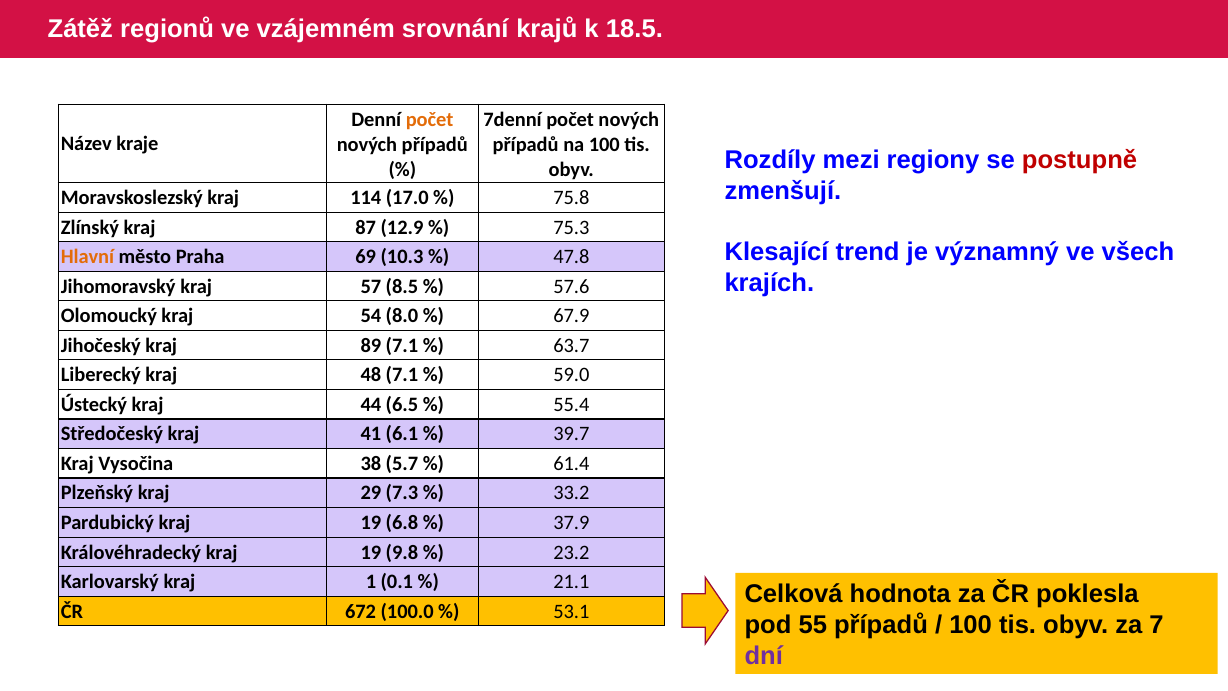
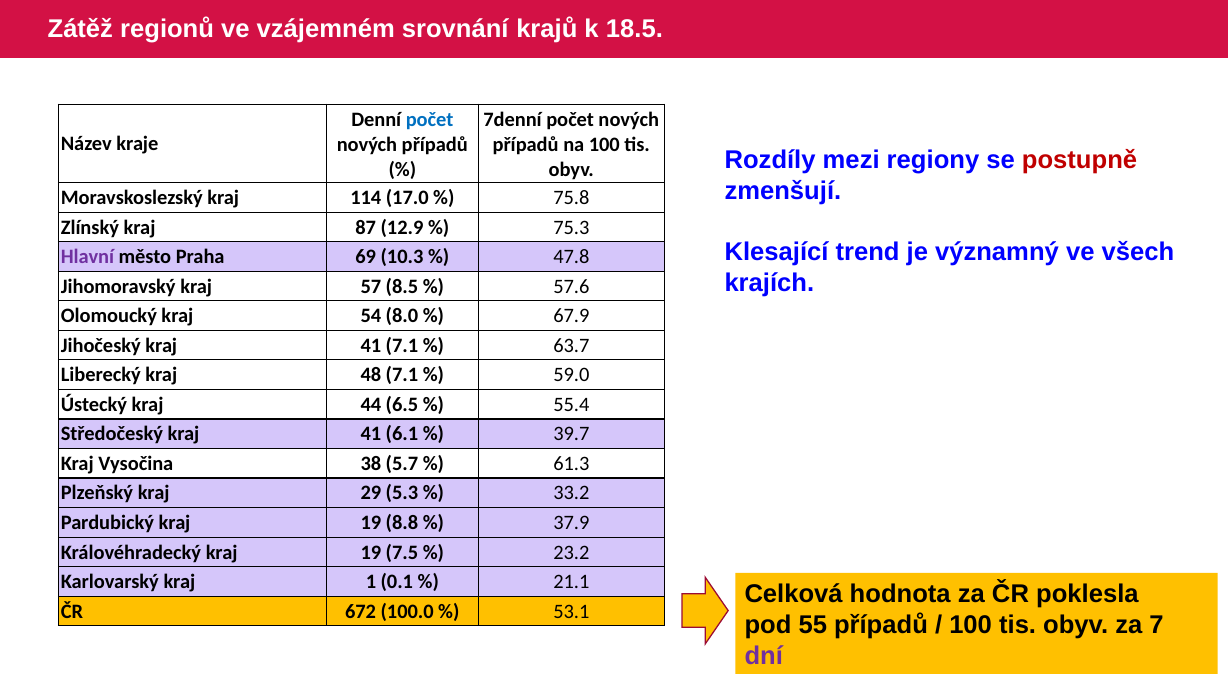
počet at (430, 119) colour: orange -> blue
Hlavní colour: orange -> purple
Jihočeský kraj 89: 89 -> 41
61.4: 61.4 -> 61.3
7.3: 7.3 -> 5.3
6.8: 6.8 -> 8.8
9.8: 9.8 -> 7.5
